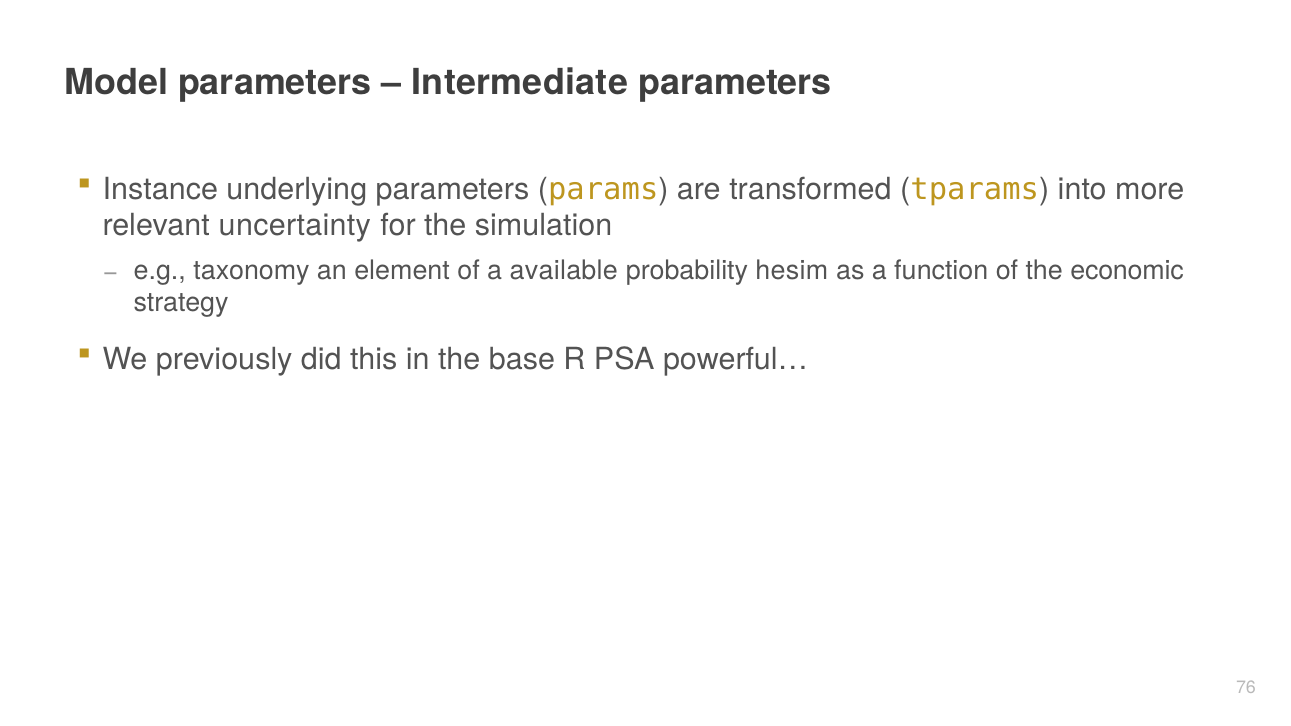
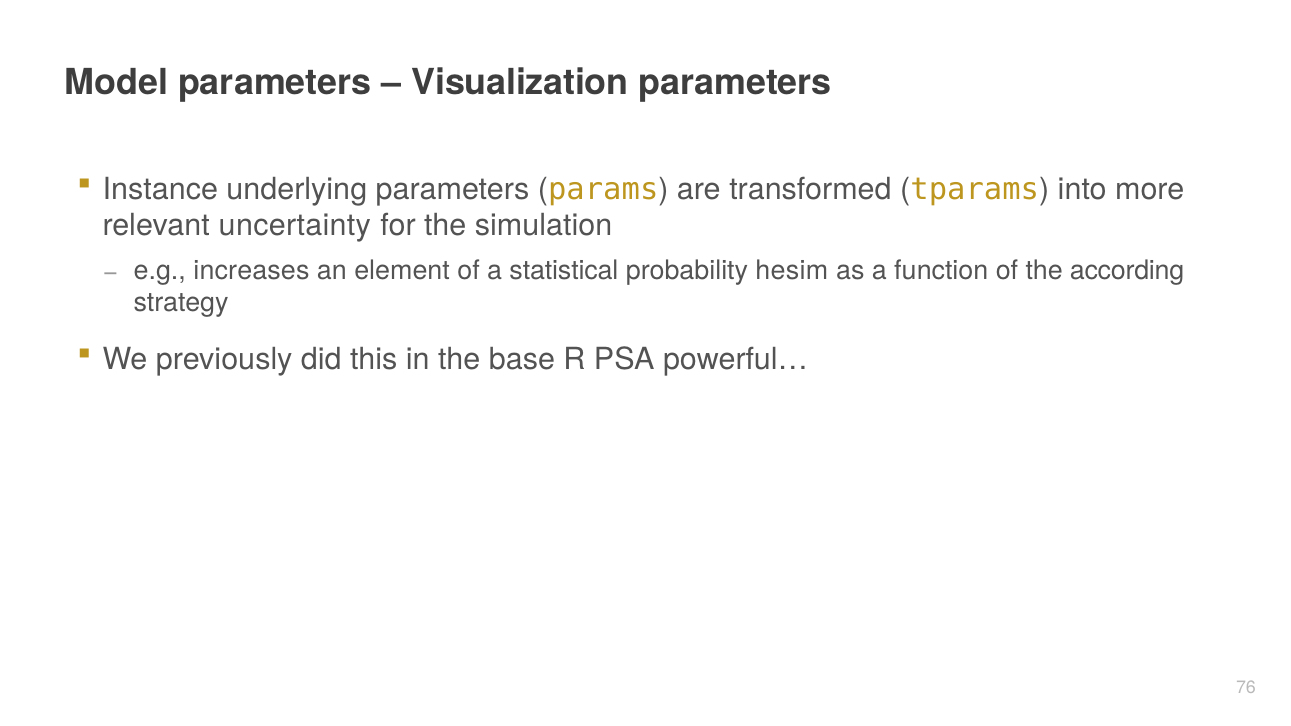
Intermediate: Intermediate -> Visualization
taxonomy: taxonomy -> increases
available: available -> statistical
economic: economic -> according
